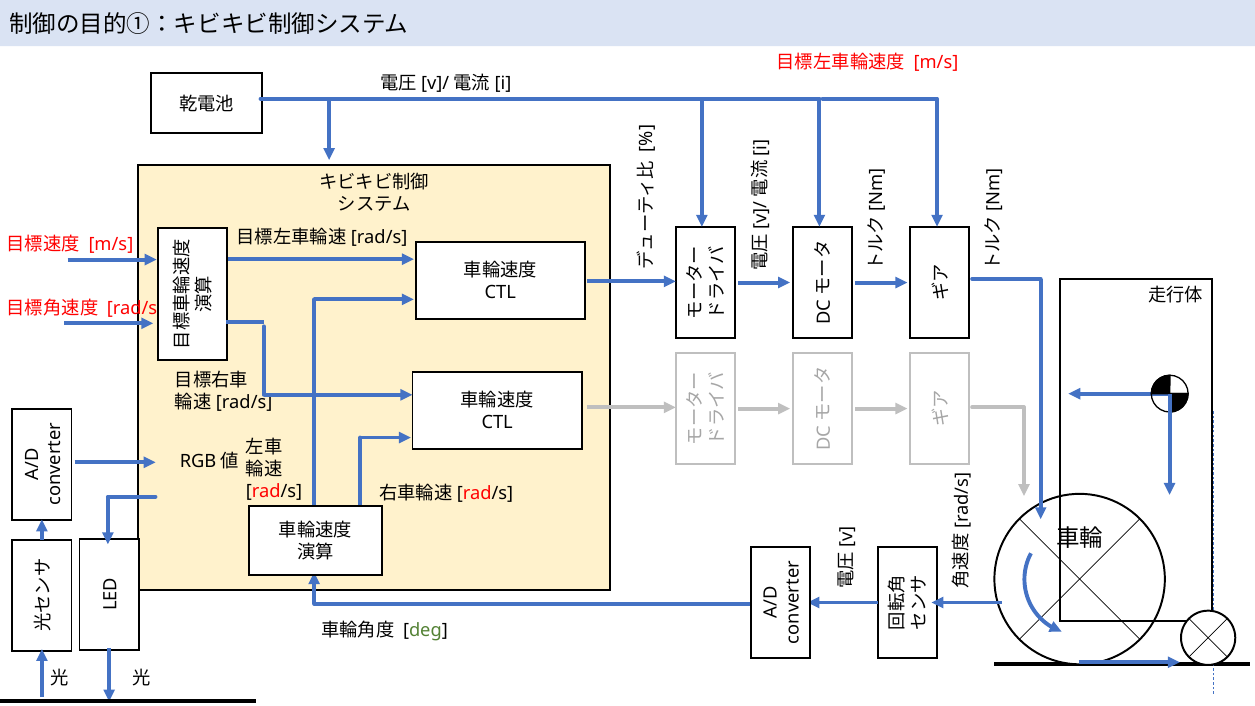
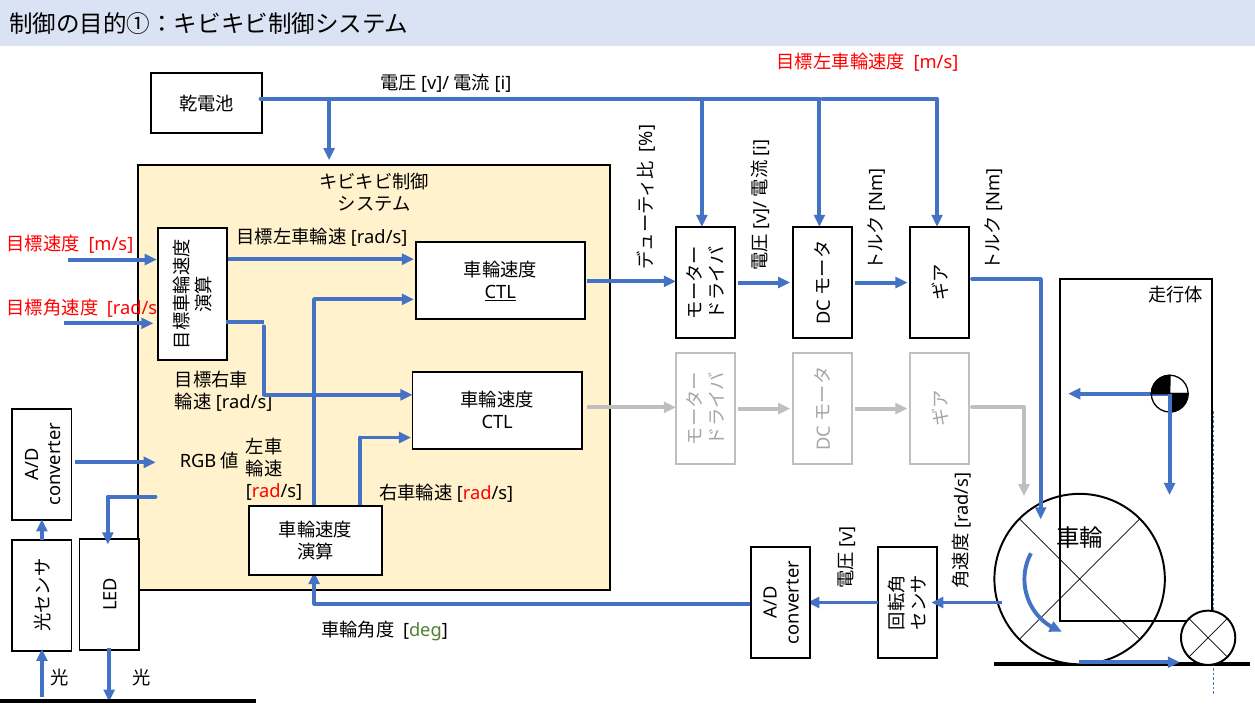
CTL at (500, 293) underline: none -> present
